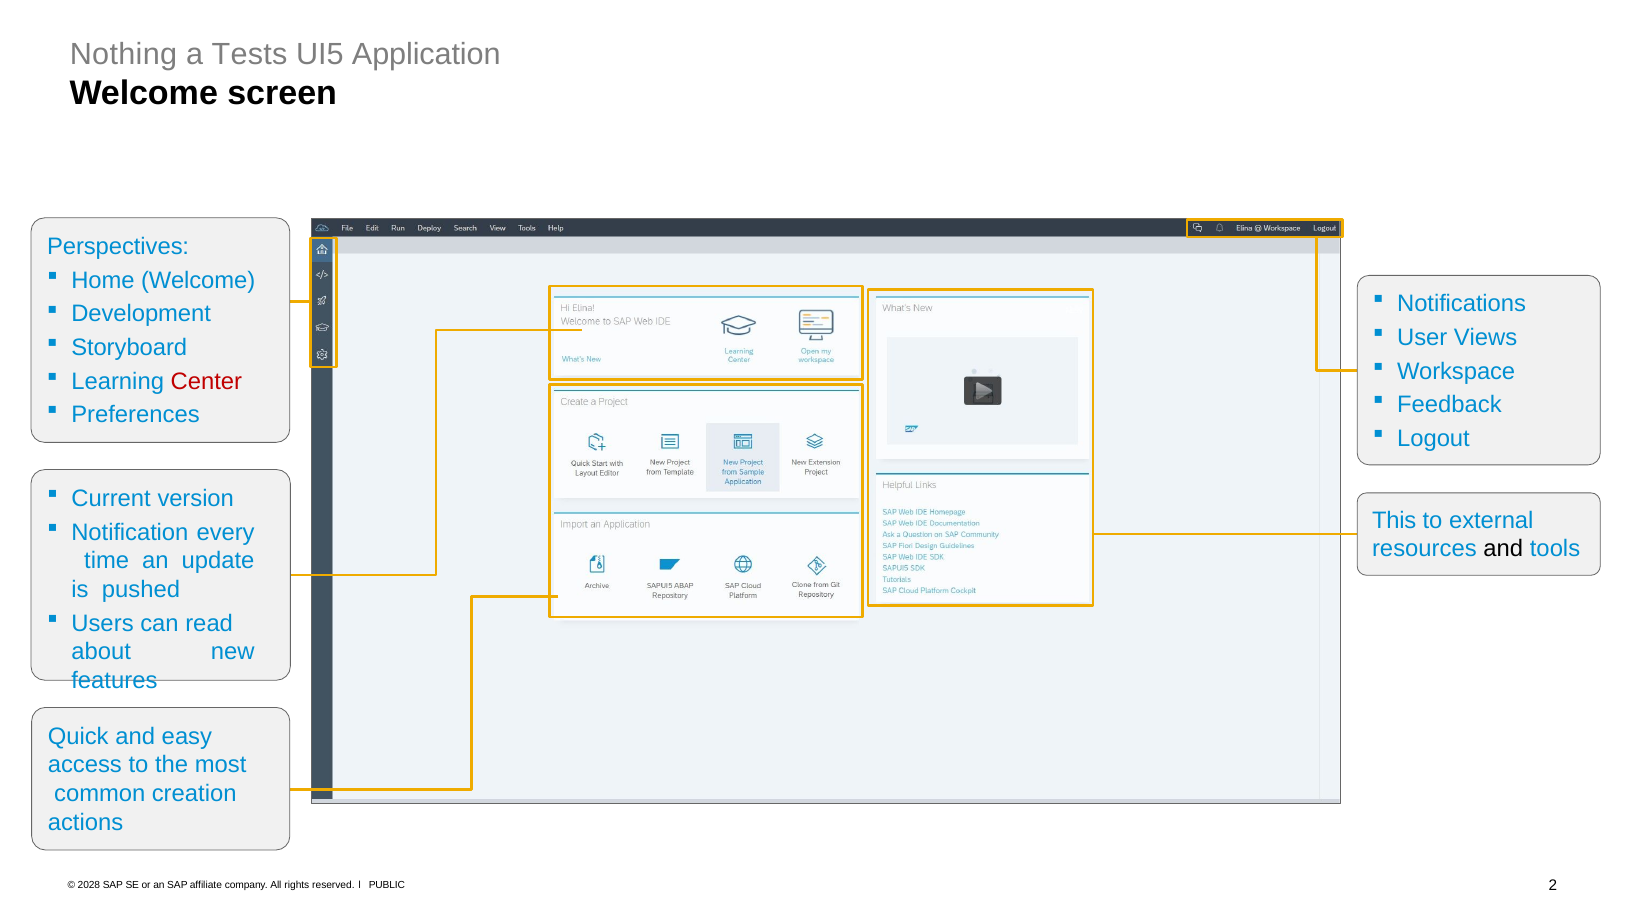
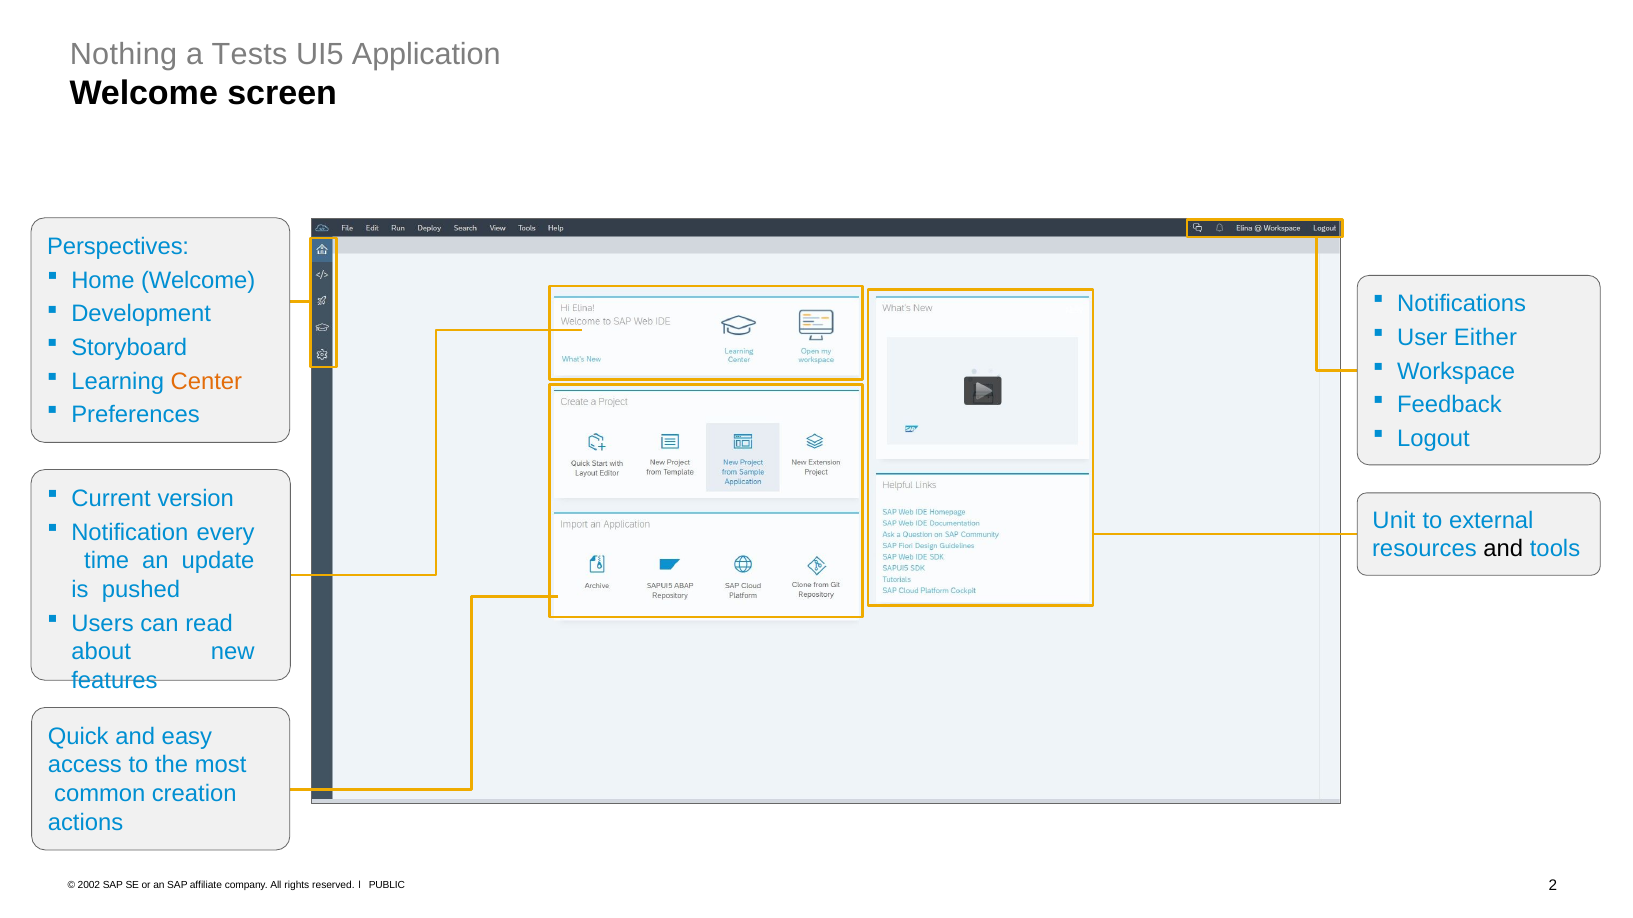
Views: Views -> Either
Center colour: red -> orange
This: This -> Unit
2028: 2028 -> 2002
